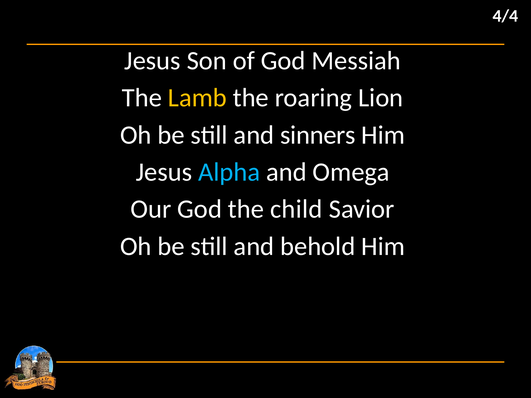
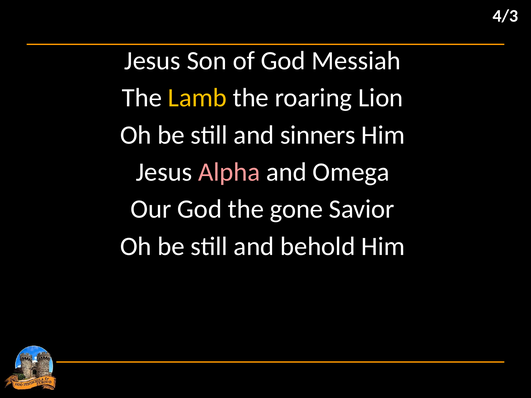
4/4: 4/4 -> 4/3
Alpha colour: light blue -> pink
child: child -> gone
